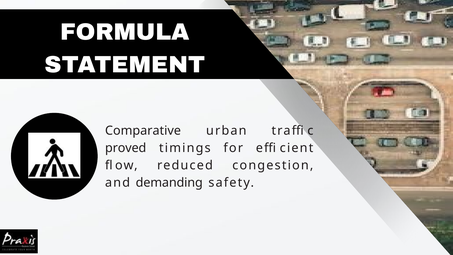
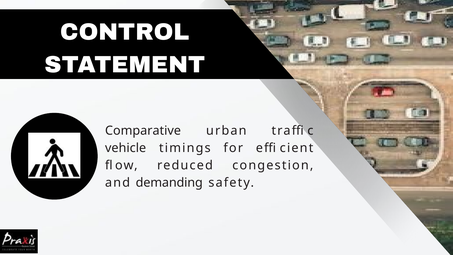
FORMULA: FORMULA -> CONTROL
proved: proved -> vehicle
